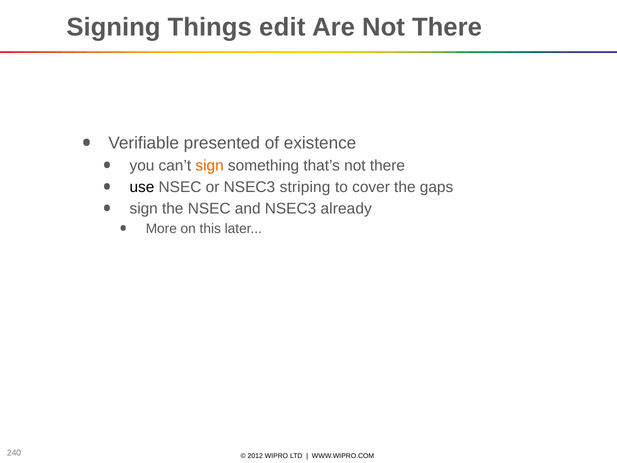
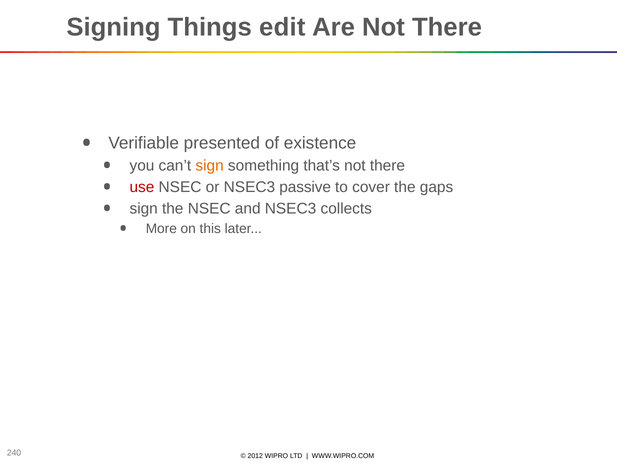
use colour: black -> red
striping: striping -> passive
already: already -> collects
